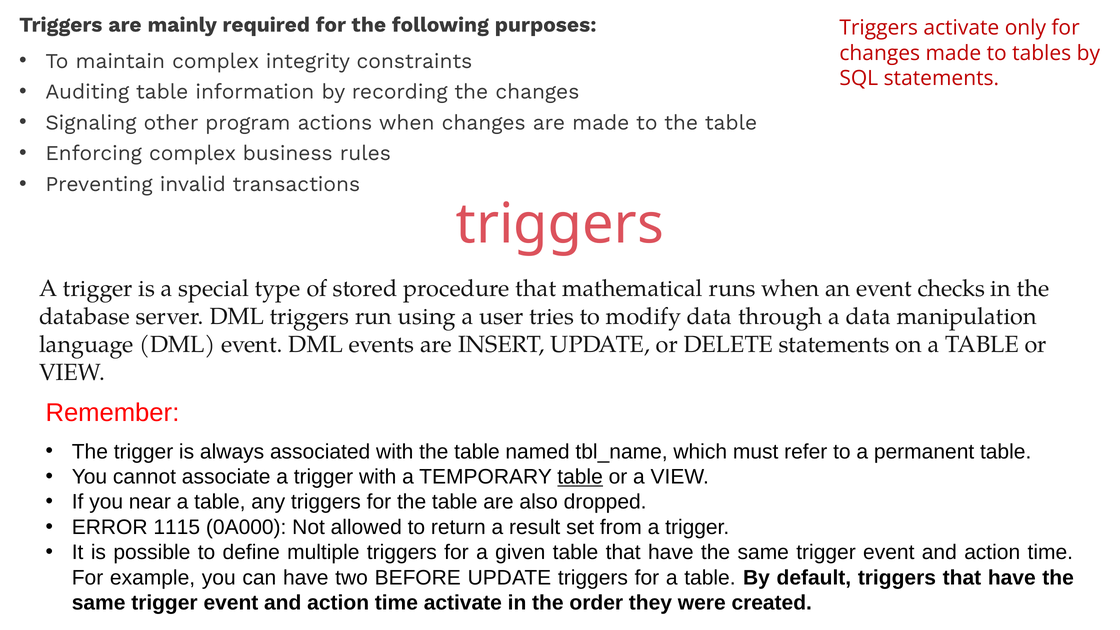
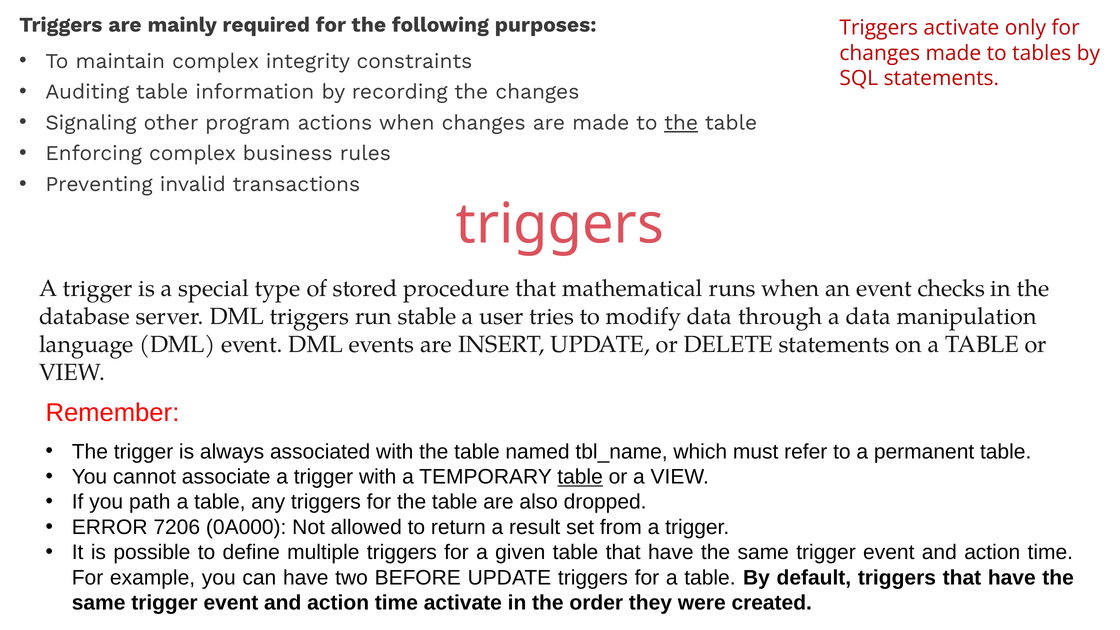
the at (681, 123) underline: none -> present
using: using -> stable
near: near -> path
1115: 1115 -> 7206
